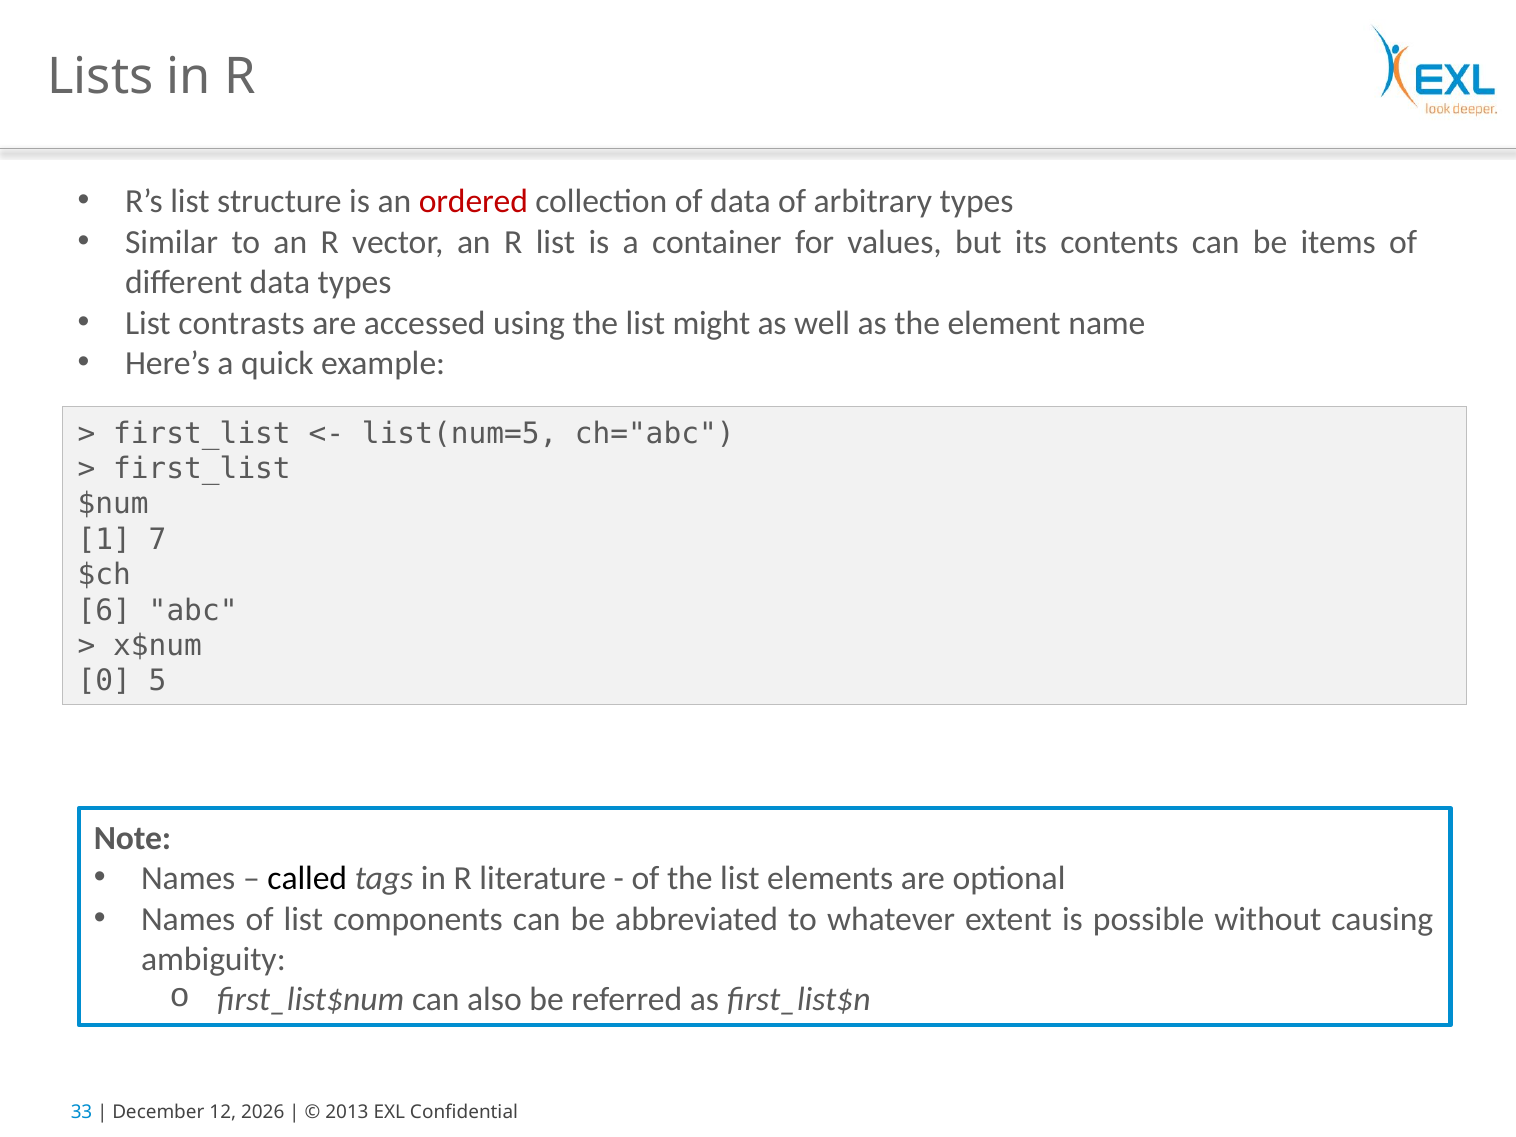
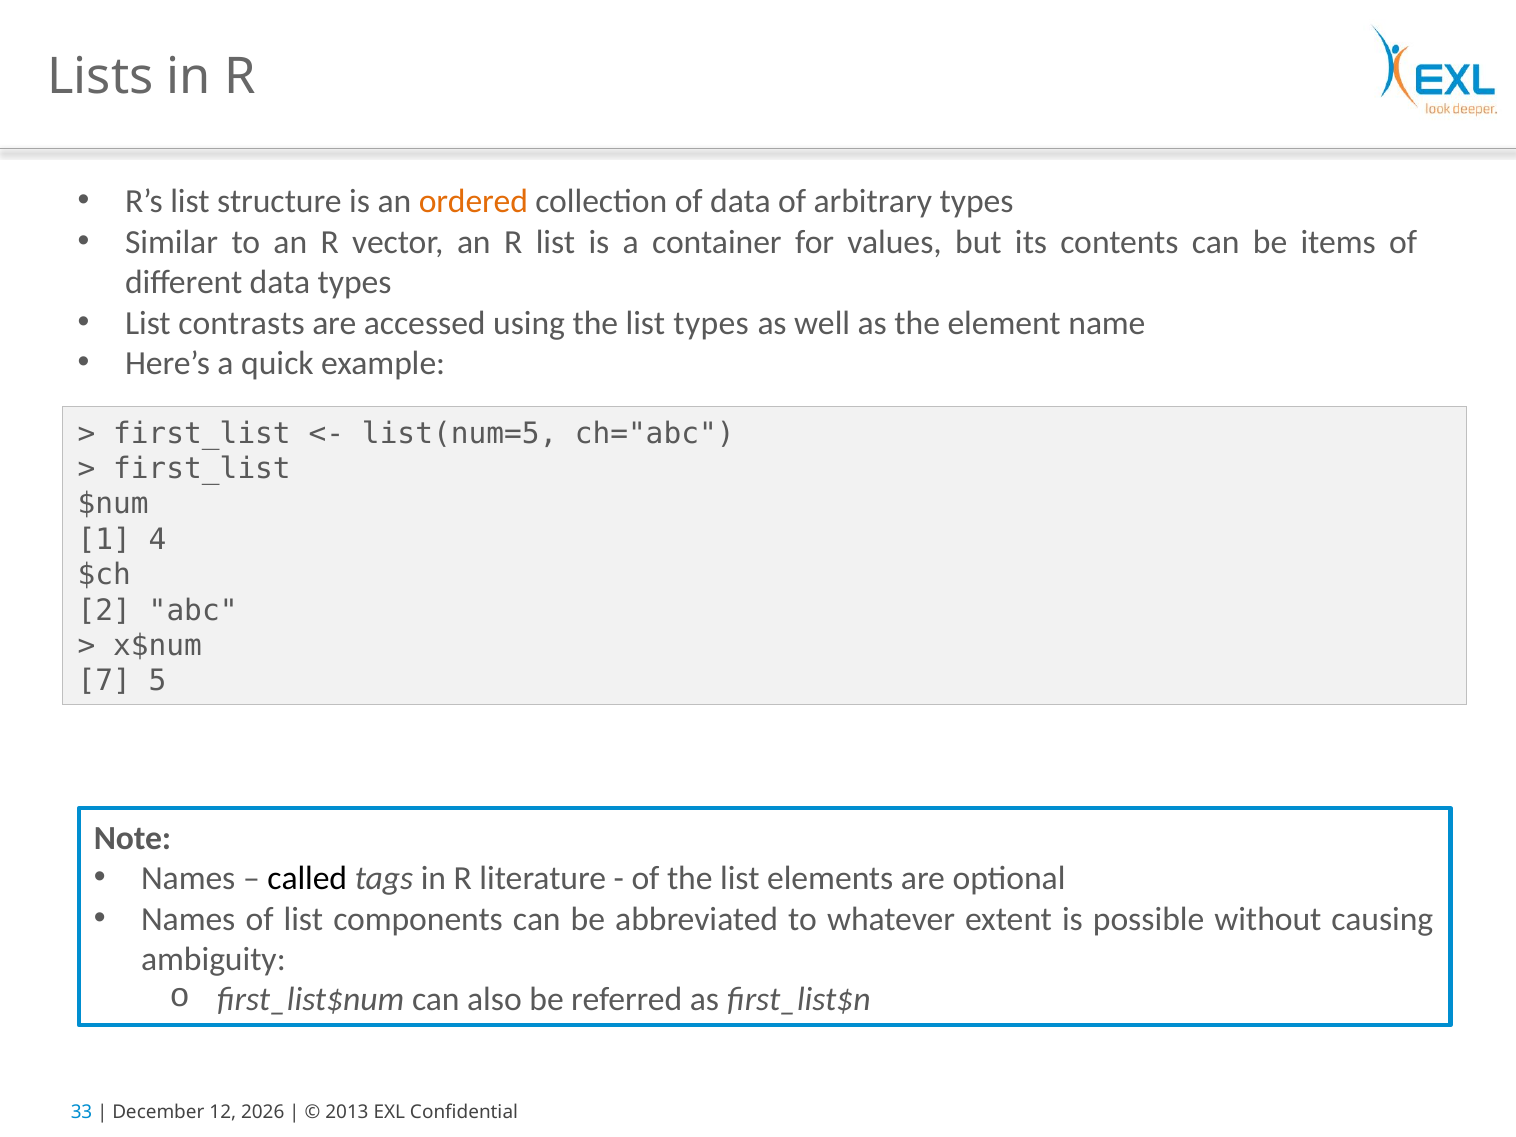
ordered colour: red -> orange
list might: might -> types
7: 7 -> 4
6: 6 -> 2
0: 0 -> 7
